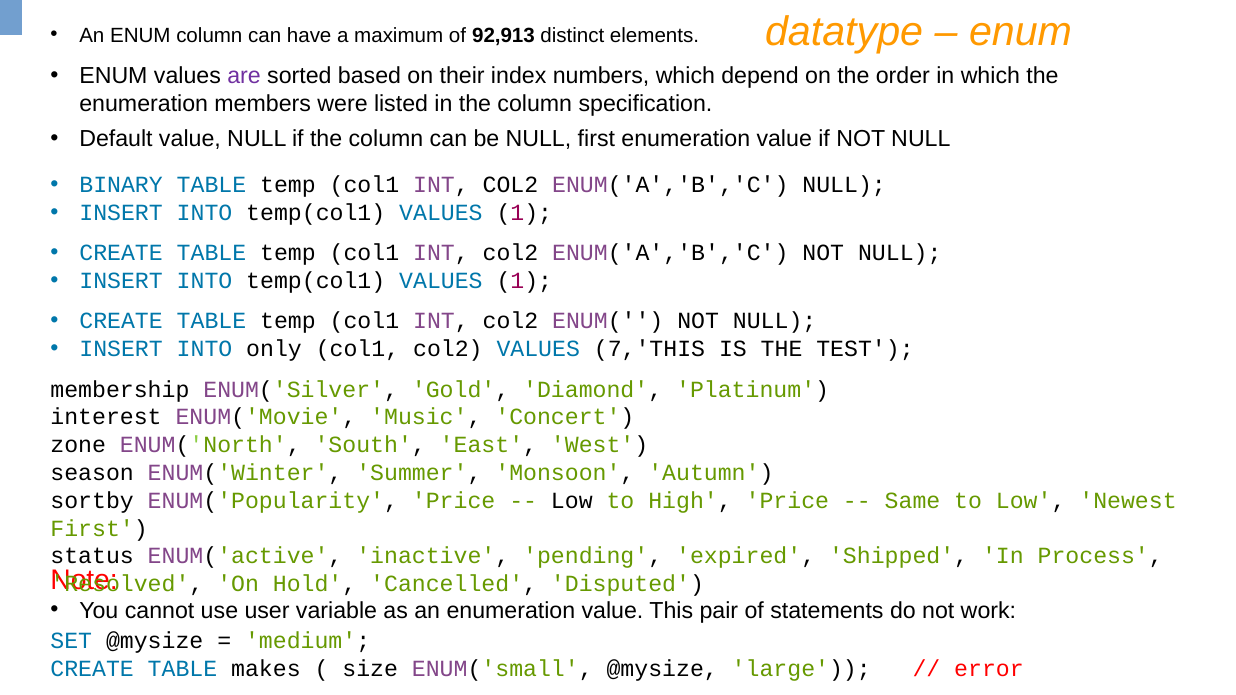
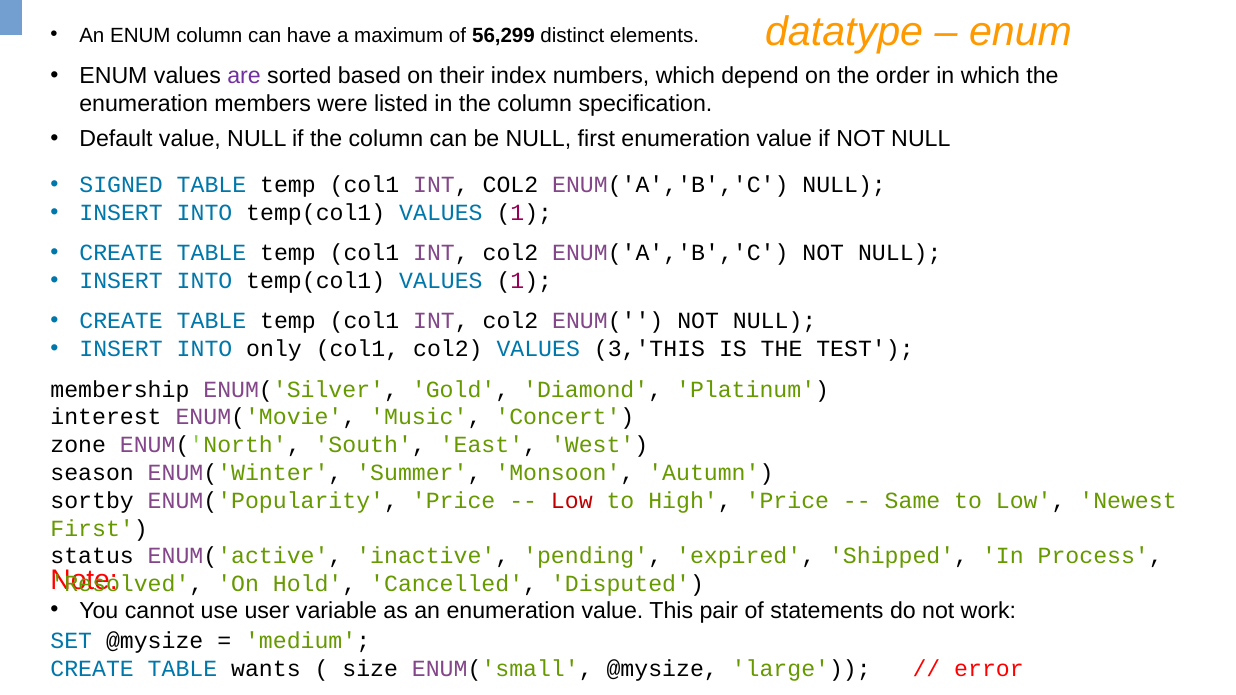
92,913: 92,913 -> 56,299
BINARY: BINARY -> SIGNED
7,'THIS: 7,'THIS -> 3,'THIS
Low at (572, 501) colour: black -> red
makes: makes -> wants
